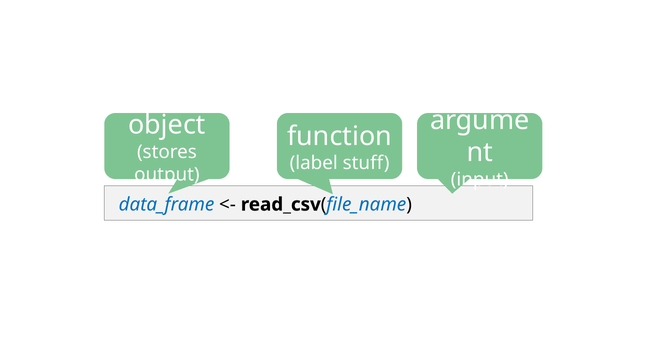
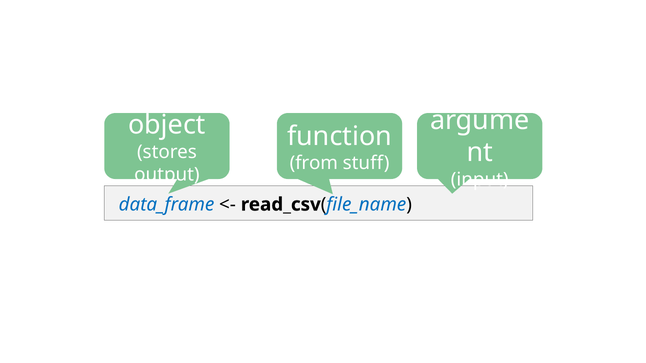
label: label -> from
